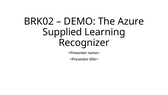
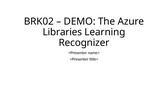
Supplied: Supplied -> Libraries
